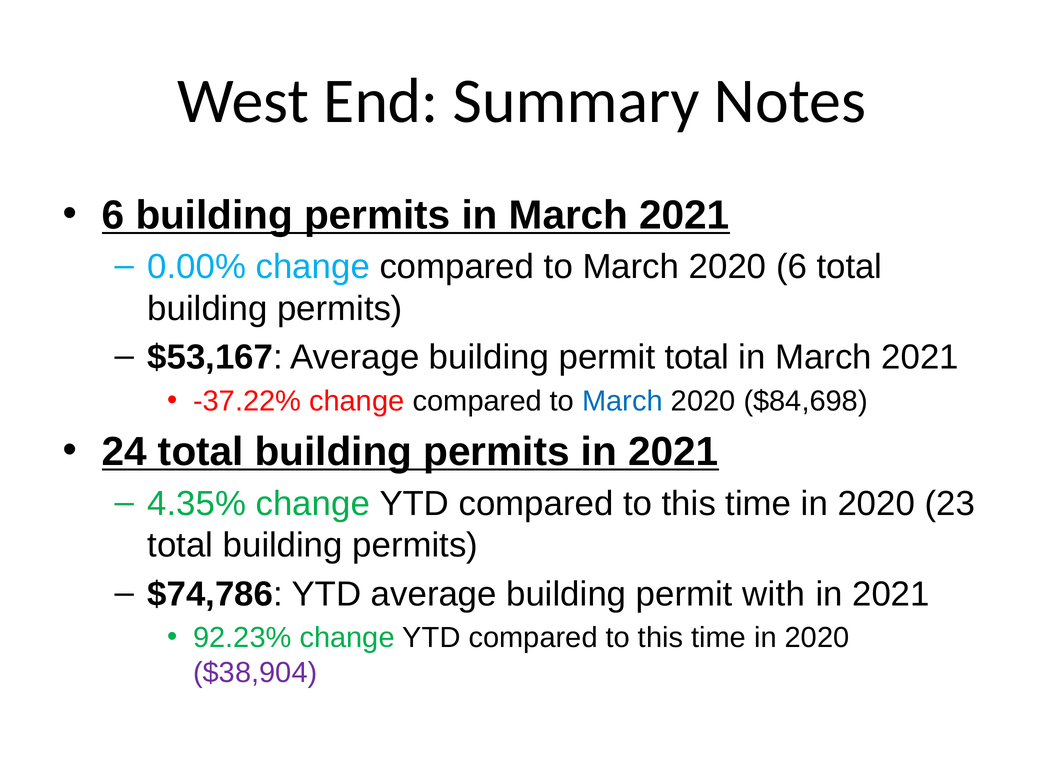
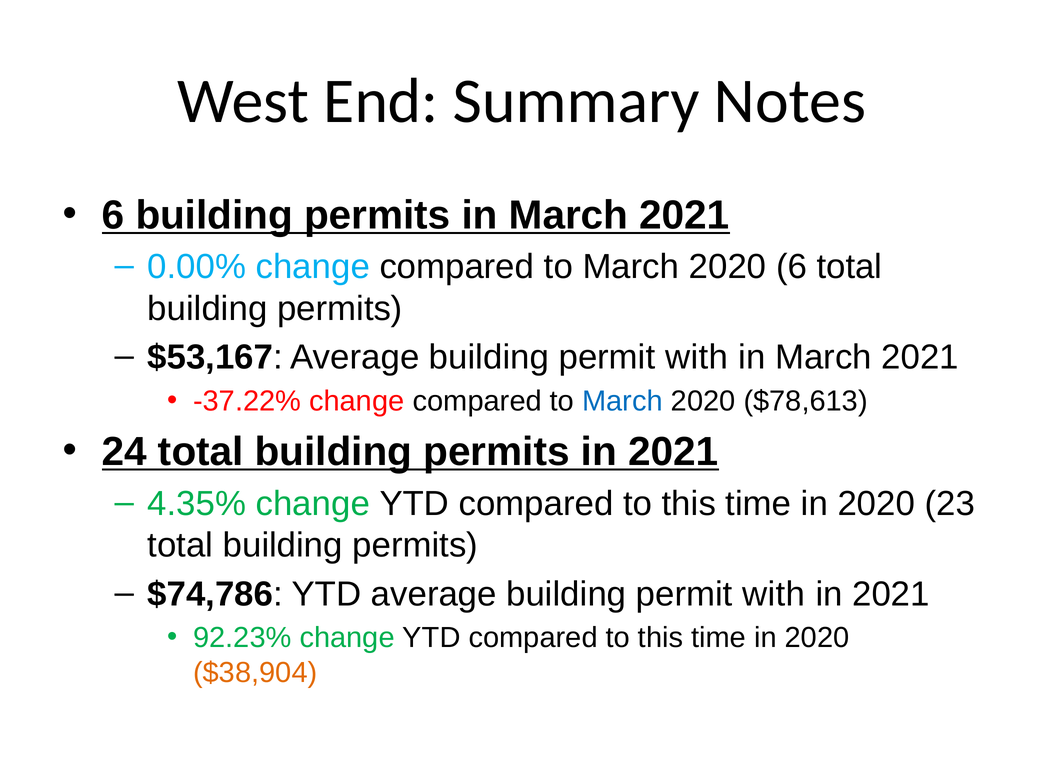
total at (697, 357): total -> with
$84,698: $84,698 -> $78,613
$38,904 colour: purple -> orange
